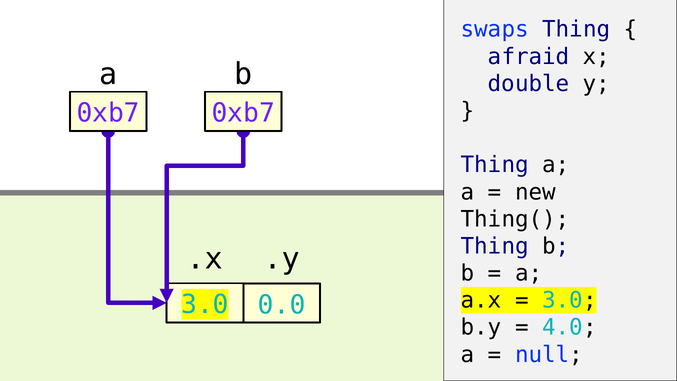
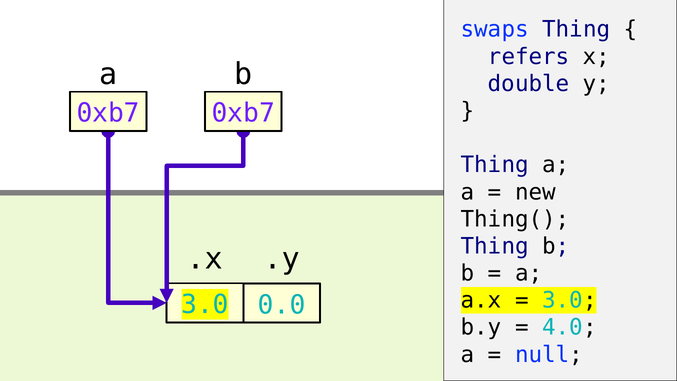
afraid: afraid -> refers
